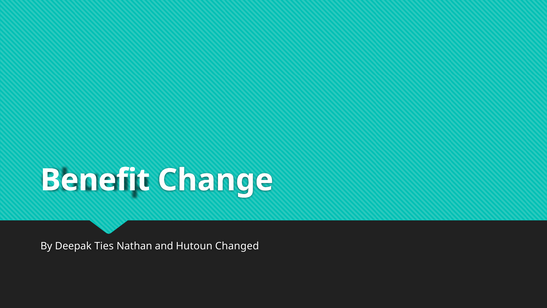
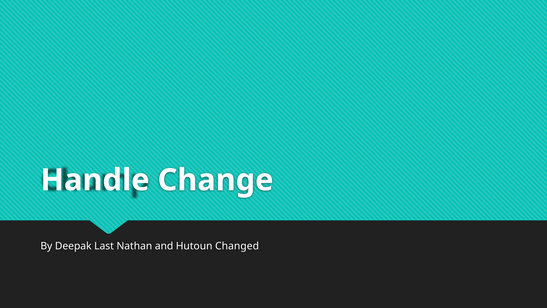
Benefit: Benefit -> Handle
Ties: Ties -> Last
